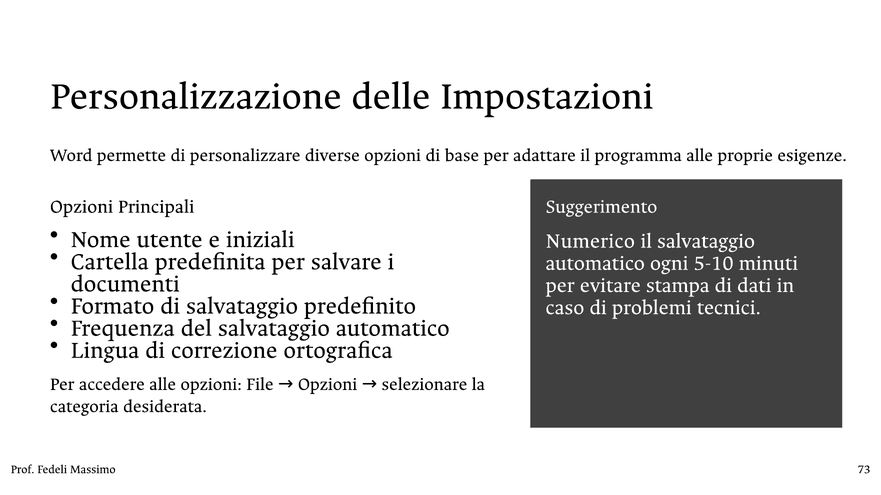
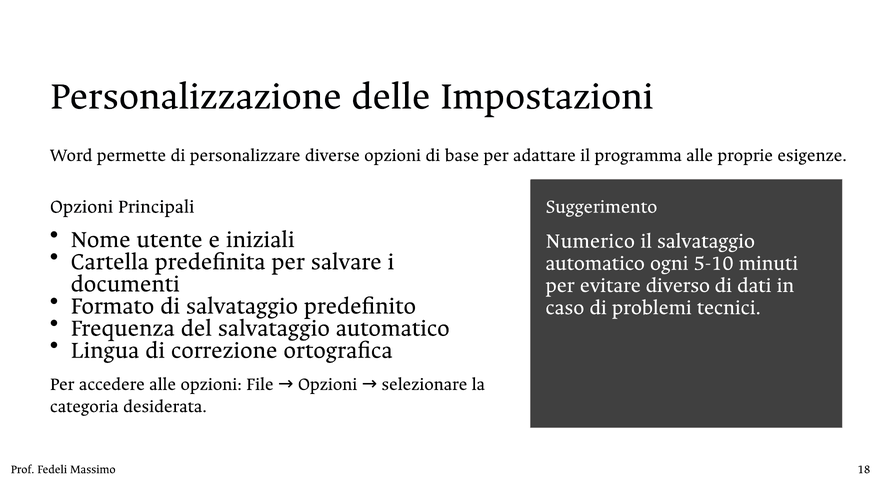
stampa: stampa -> diverso
73: 73 -> 18
